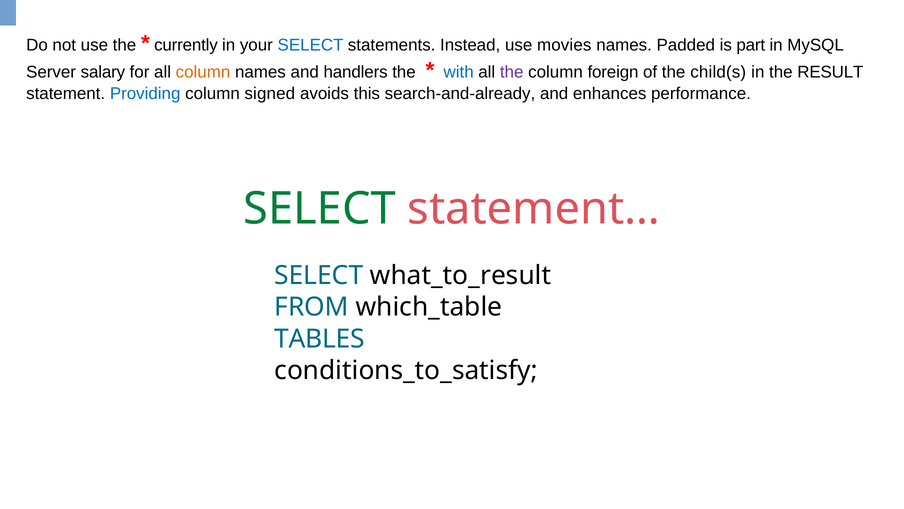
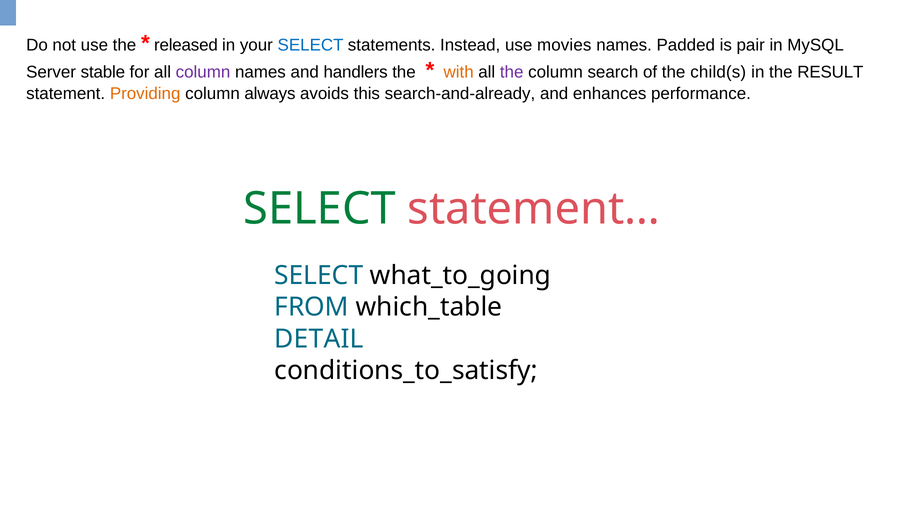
currently: currently -> released
part: part -> pair
salary: salary -> stable
column at (203, 72) colour: orange -> purple
with colour: blue -> orange
foreign: foreign -> search
Providing colour: blue -> orange
signed: signed -> always
what_to_result: what_to_result -> what_to_going
TABLES: TABLES -> DETAIL
